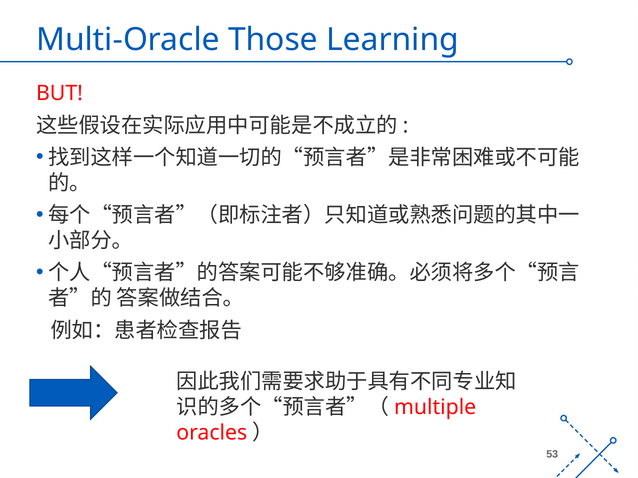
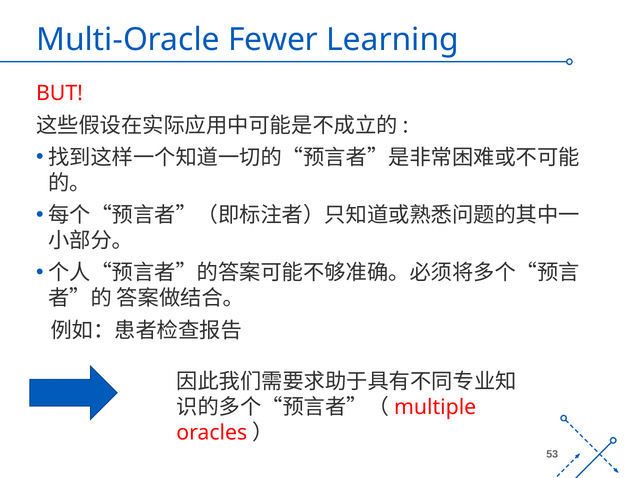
Those: Those -> Fewer
